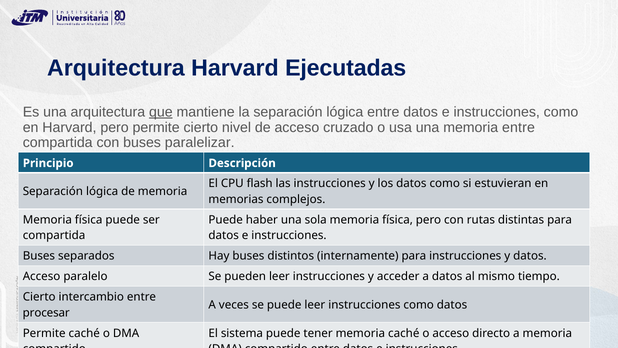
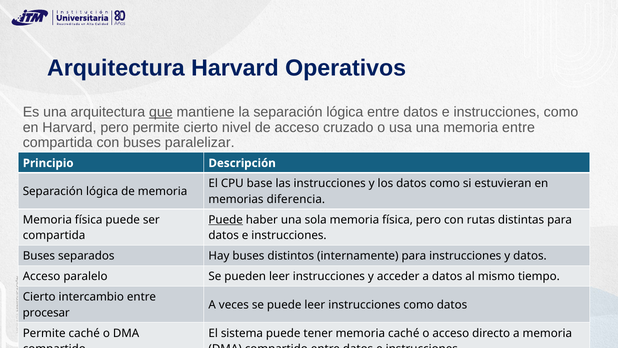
Ejecutadas: Ejecutadas -> Operativos
flash: flash -> base
complejos: complejos -> diferencia
Puede at (226, 220) underline: none -> present
